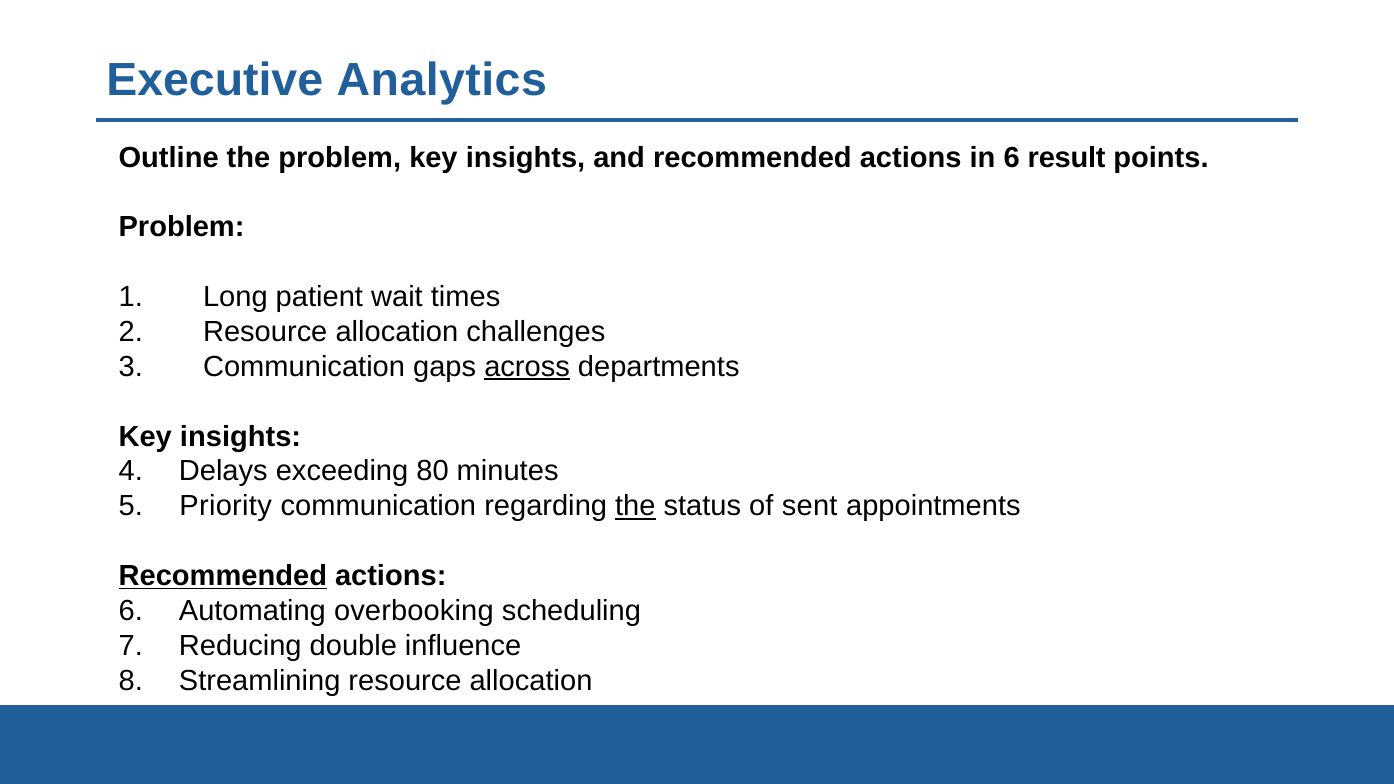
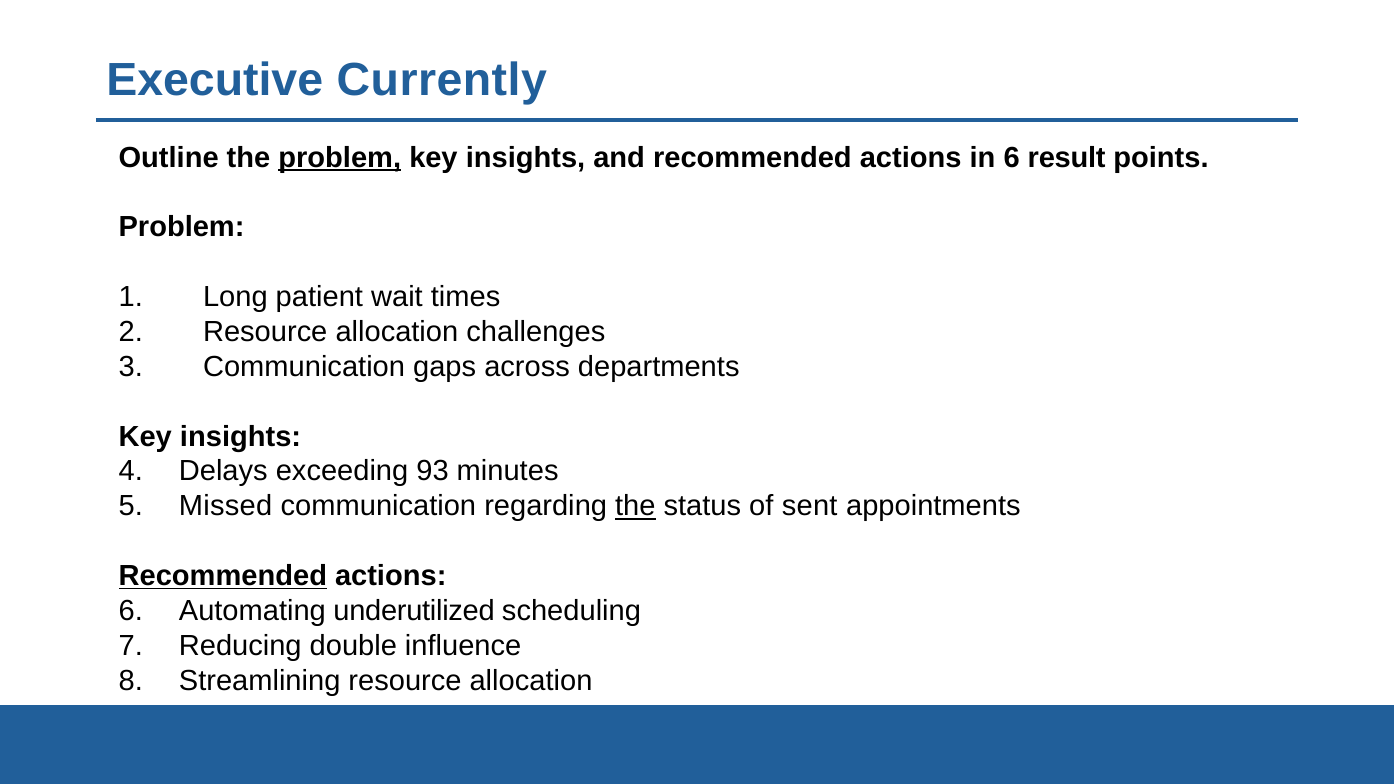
Analytics: Analytics -> Currently
problem at (340, 158) underline: none -> present
across underline: present -> none
80: 80 -> 93
Priority: Priority -> Missed
overbooking: overbooking -> underutilized
